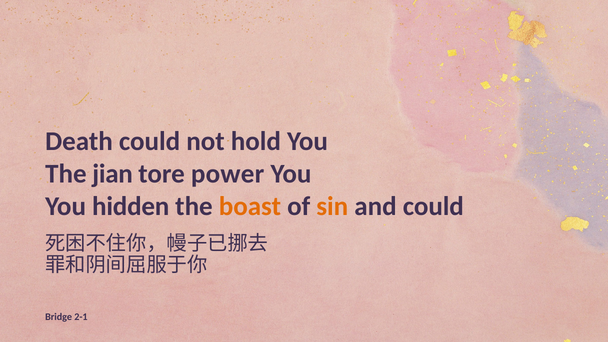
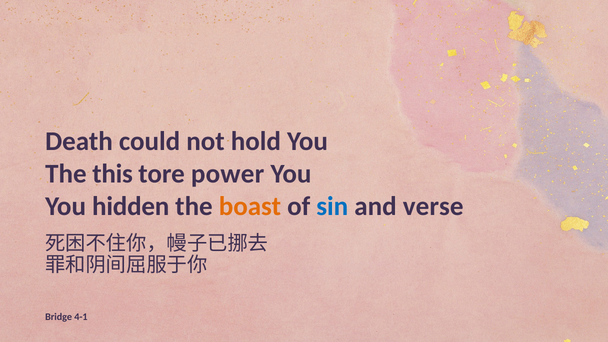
jian: jian -> this
sin colour: orange -> blue
and could: could -> verse
2-1: 2-1 -> 4-1
